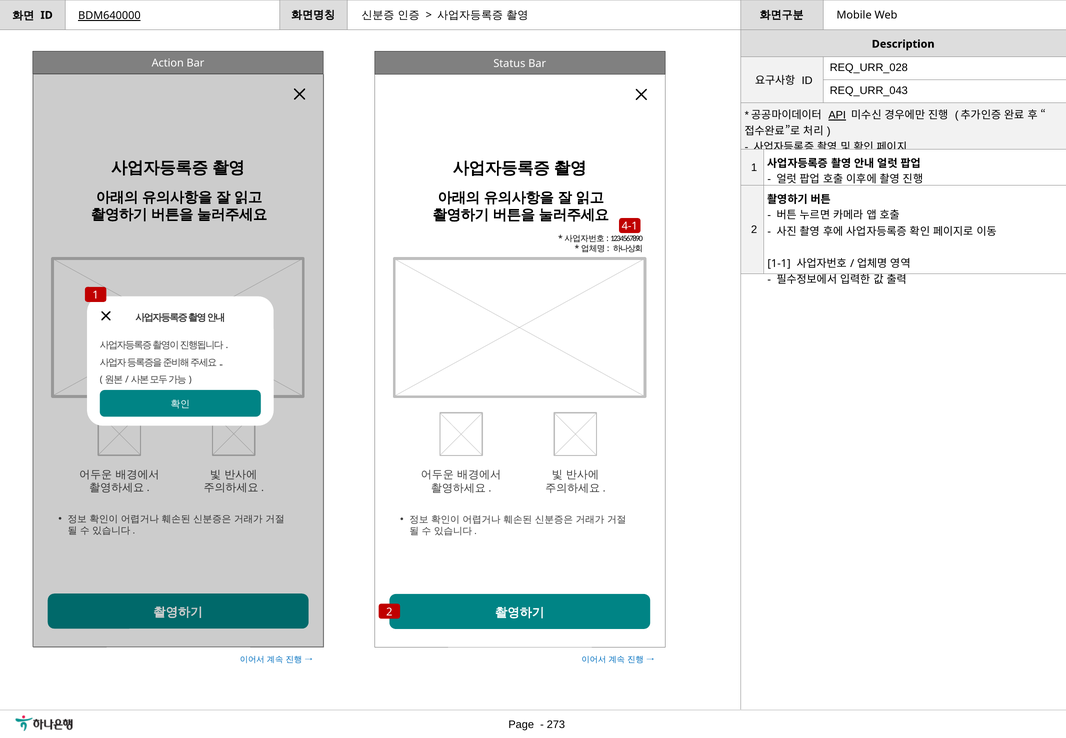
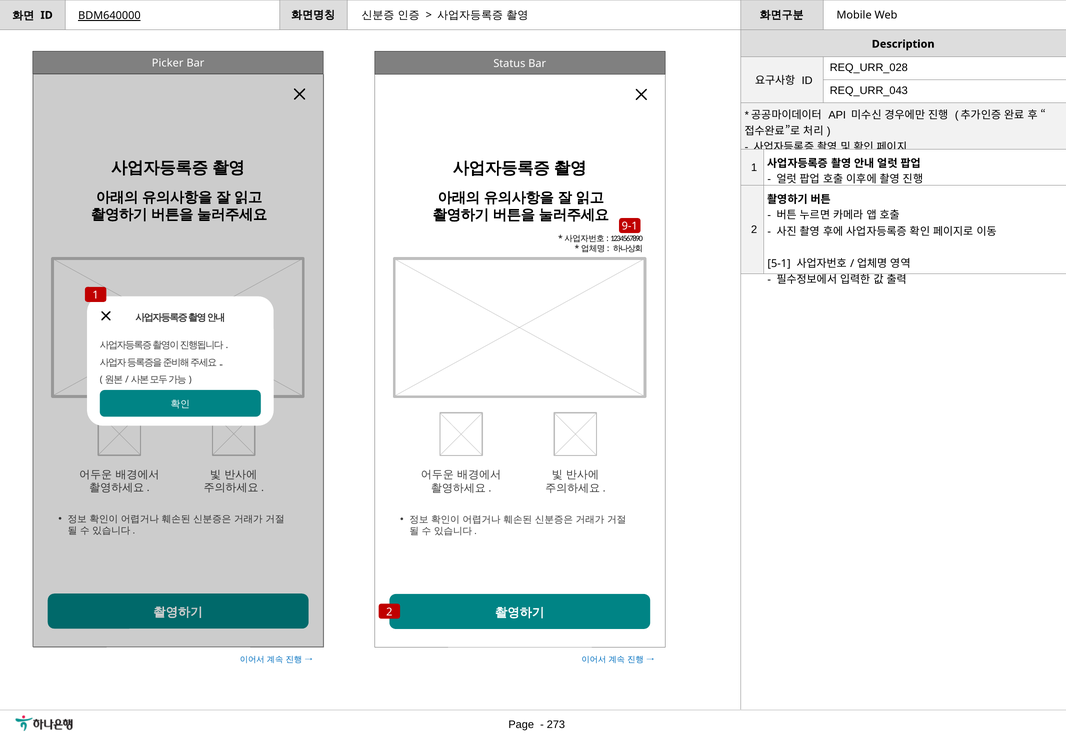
Action: Action -> Picker
API underline: present -> none
4-1: 4-1 -> 9-1
1-1: 1-1 -> 5-1
